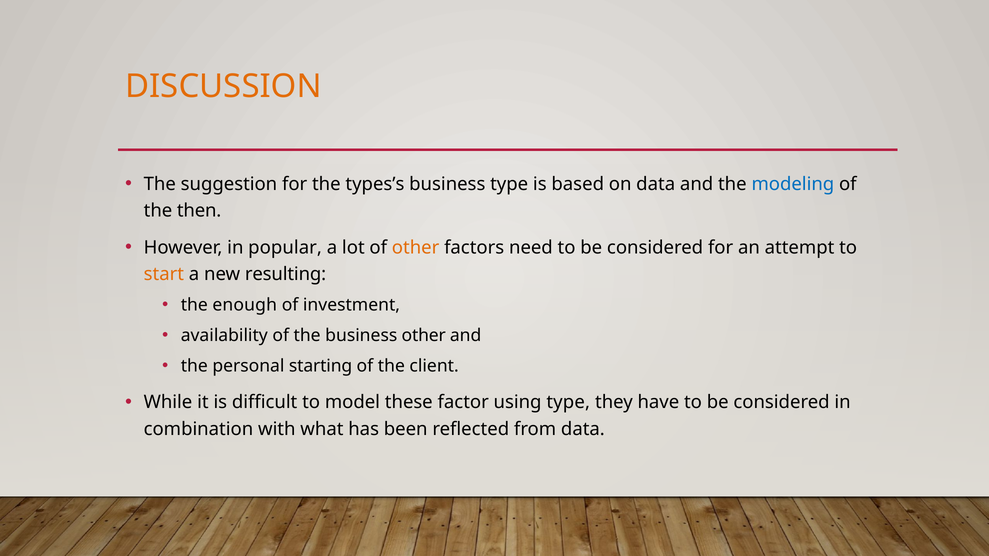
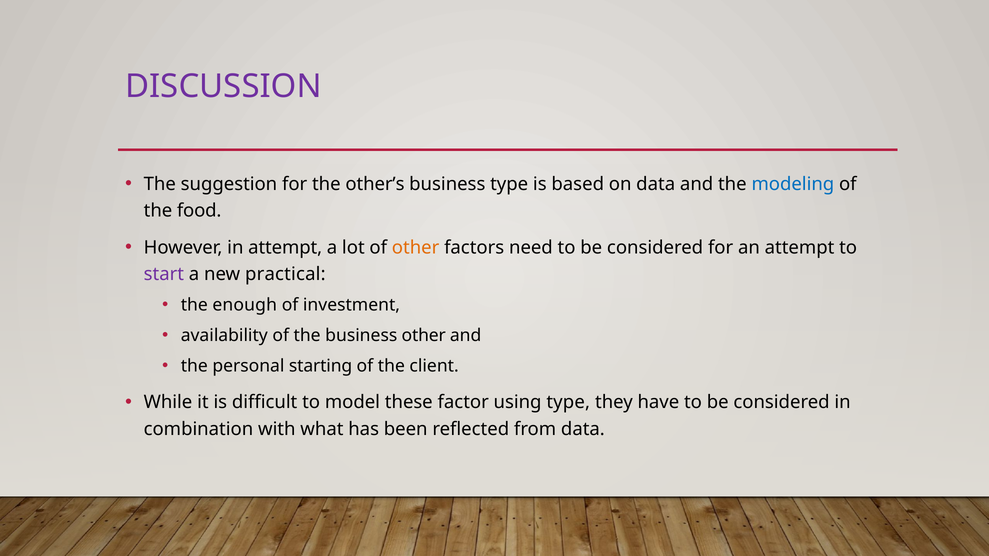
DISCUSSION colour: orange -> purple
types’s: types’s -> other’s
then: then -> food
in popular: popular -> attempt
start colour: orange -> purple
resulting: resulting -> practical
